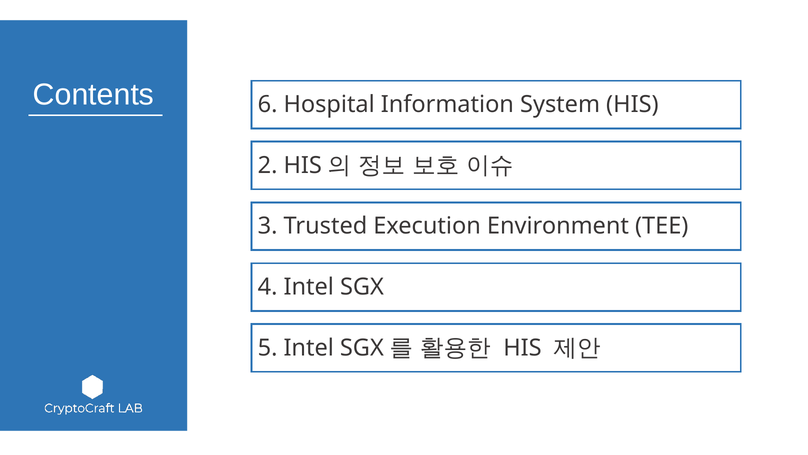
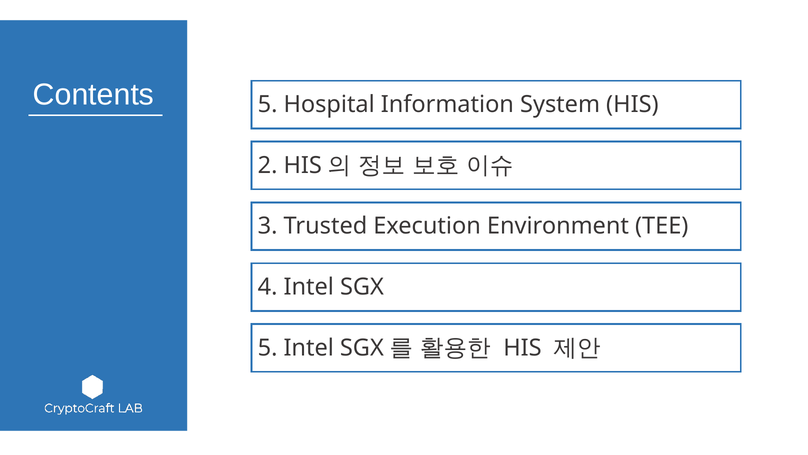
6 at (268, 104): 6 -> 5
